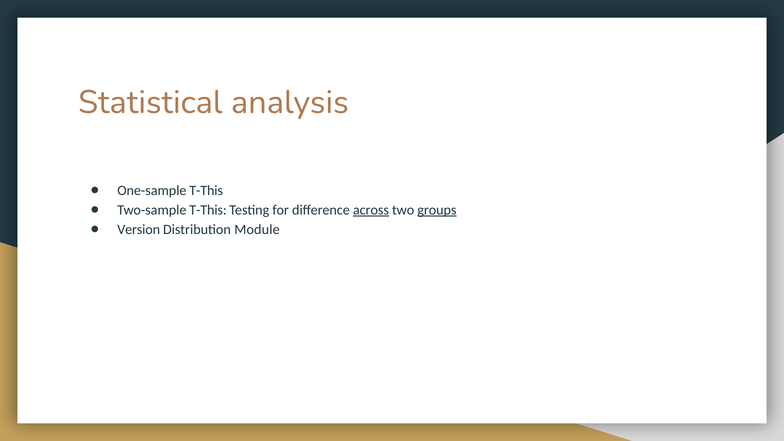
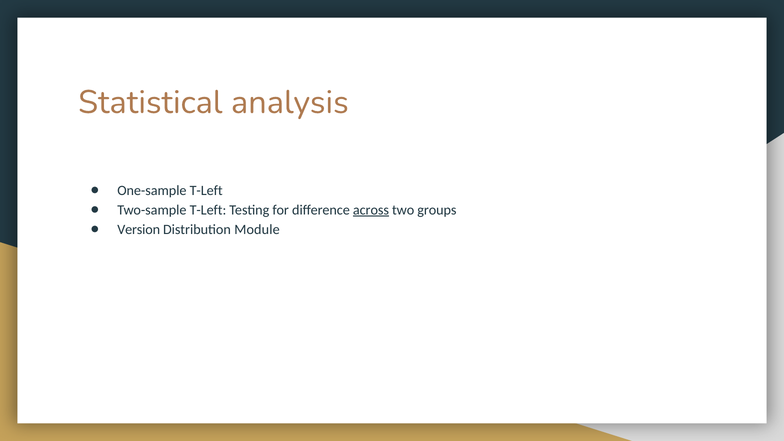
One-sample T-This: T-This -> T-Left
Two-sample T-This: T-This -> T-Left
groups underline: present -> none
